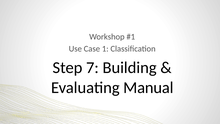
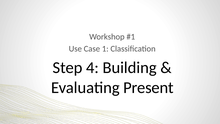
7: 7 -> 4
Manual: Manual -> Present
